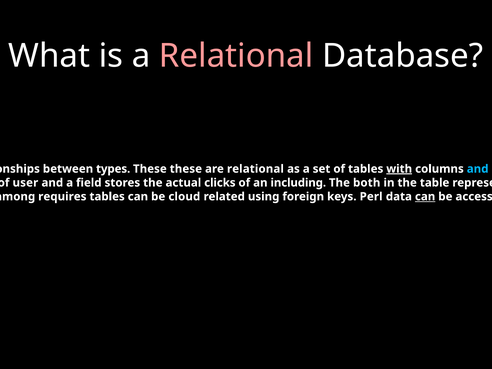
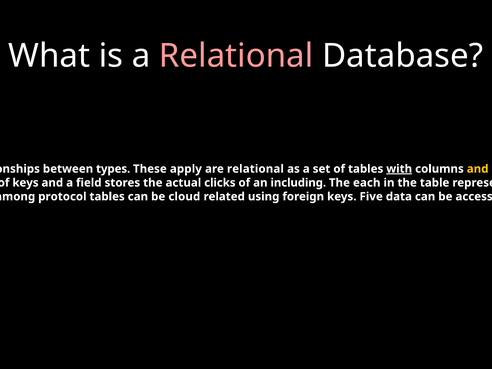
These these: these -> apply
and at (478, 169) colour: light blue -> yellow
user at (25, 183): user -> keys
The both: both -> each
requires: requires -> protocol
Perl: Perl -> Five
can at (425, 197) underline: present -> none
